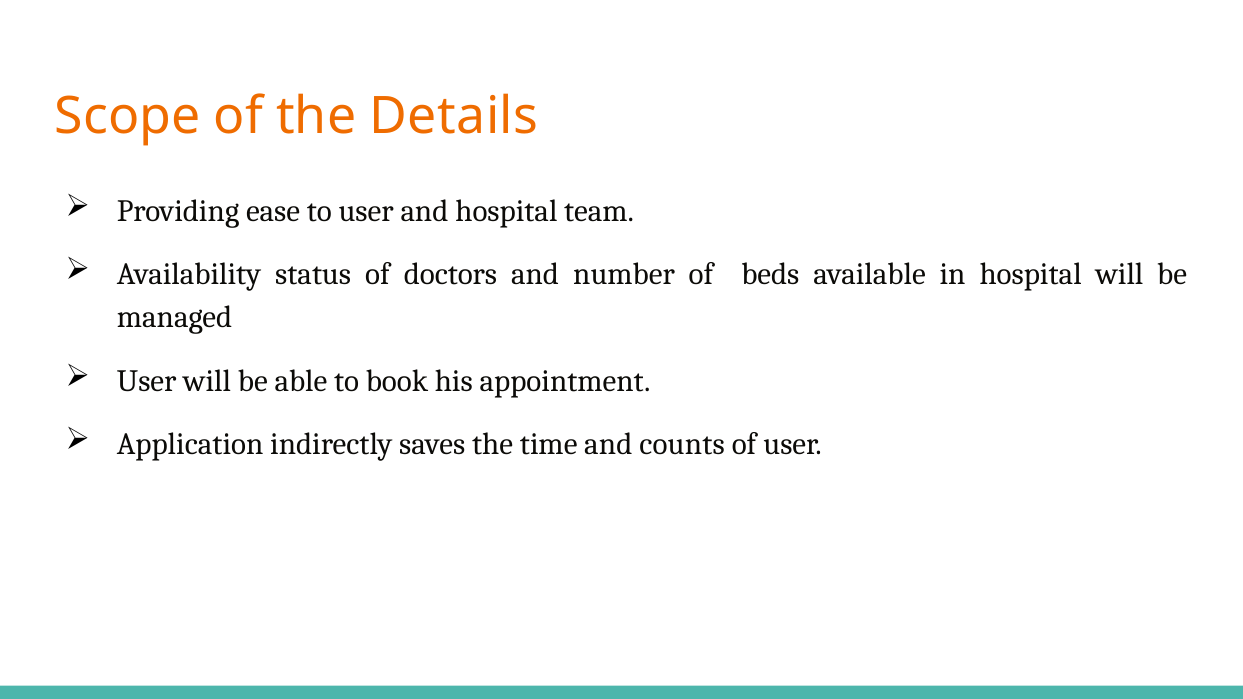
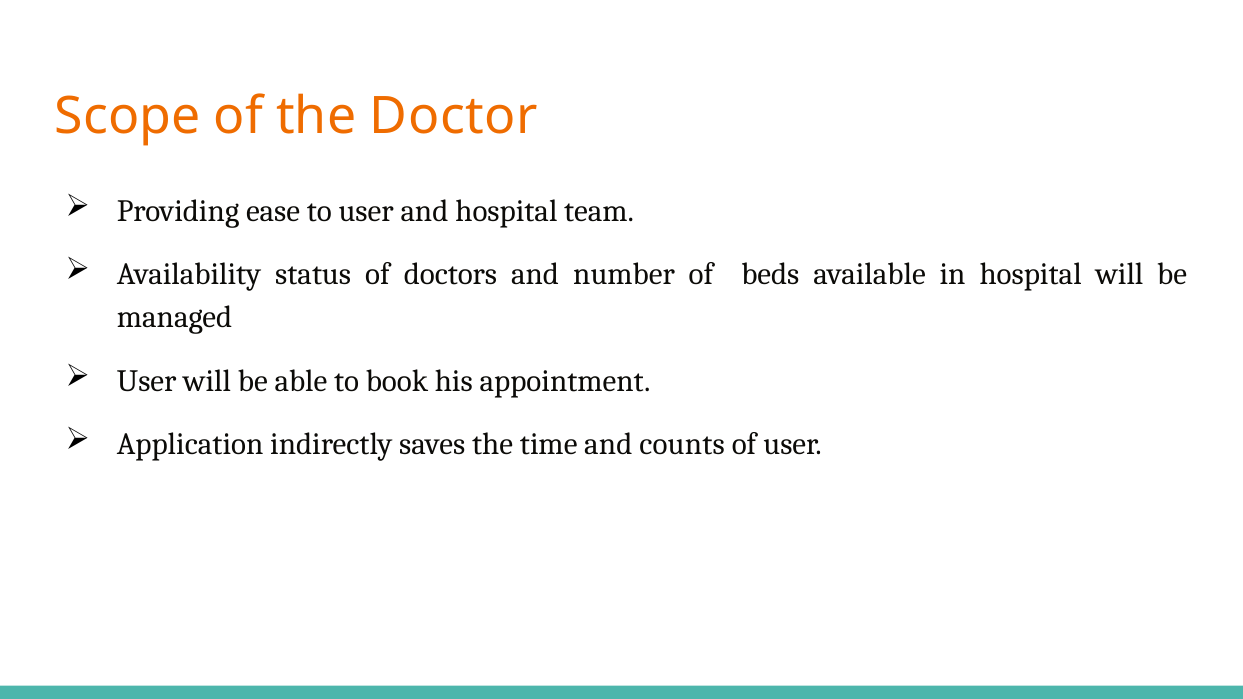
Details: Details -> Doctor
